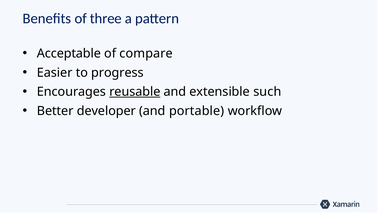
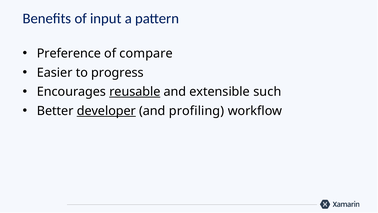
three: three -> input
Acceptable: Acceptable -> Preference
developer underline: none -> present
portable: portable -> profiling
